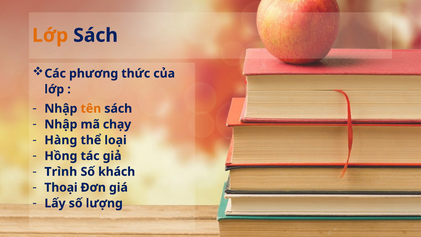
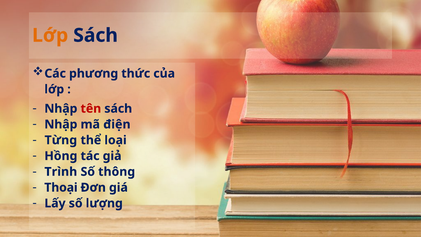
tên colour: orange -> red
chạy: chạy -> điện
Hàng: Hàng -> Từng
khách: khách -> thông
